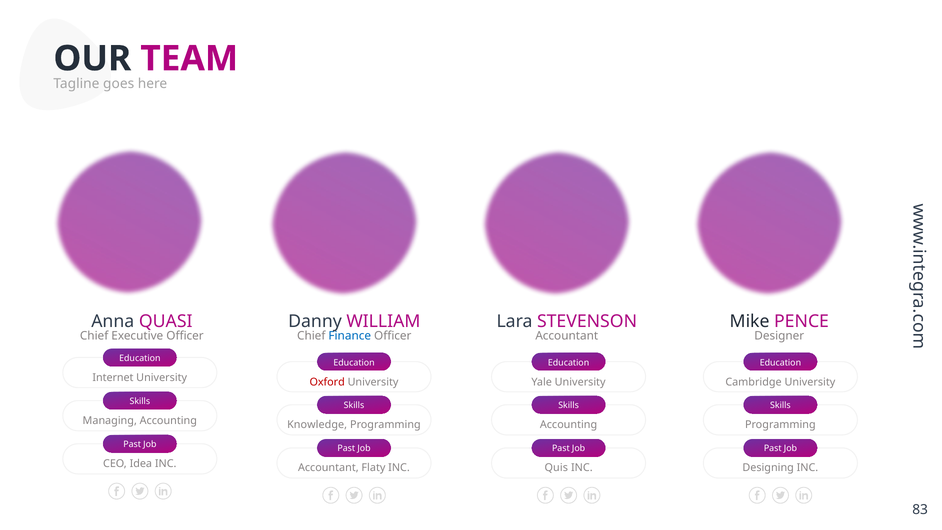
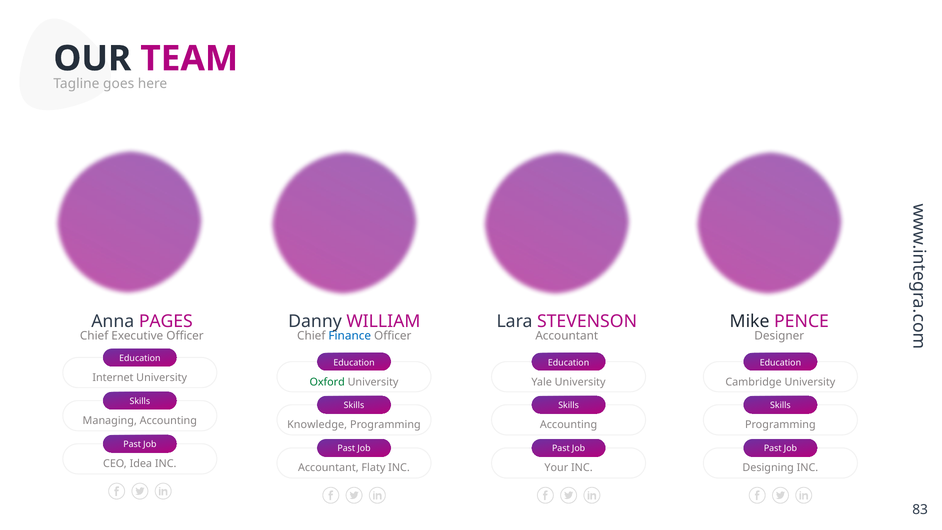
QUASI: QUASI -> PAGES
Oxford colour: red -> green
Quis: Quis -> Your
